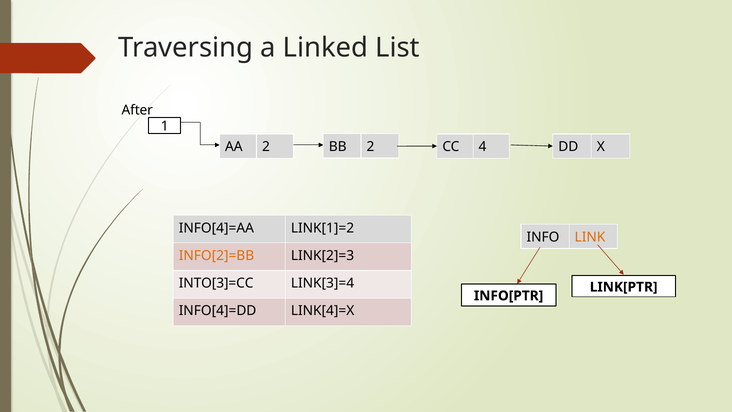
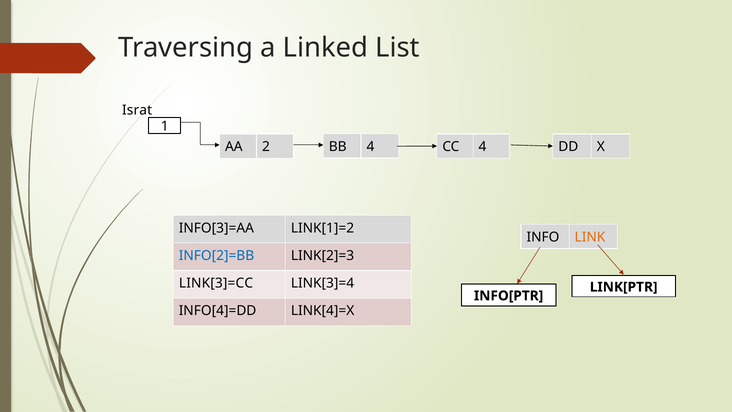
After: After -> Israt
BB 2: 2 -> 4
INFO[4]=AA: INFO[4]=AA -> INFO[3]=AA
INFO[2]=BB colour: orange -> blue
INTO[3]=CC: INTO[3]=CC -> LINK[3]=CC
